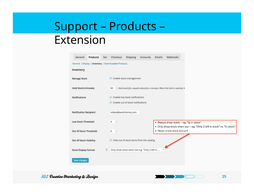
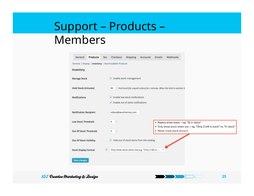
Extension: Extension -> Members
